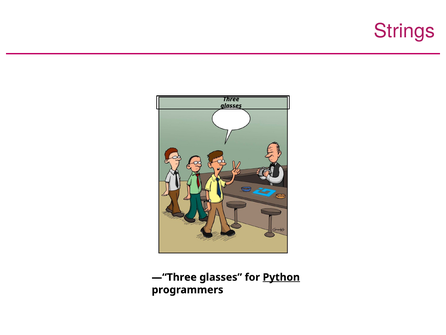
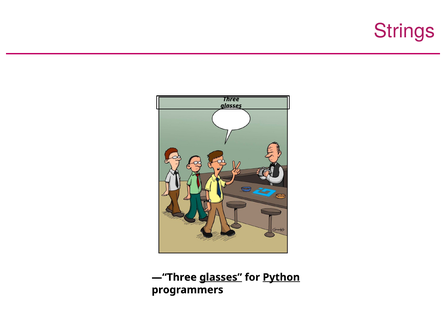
glasses at (221, 277) underline: none -> present
